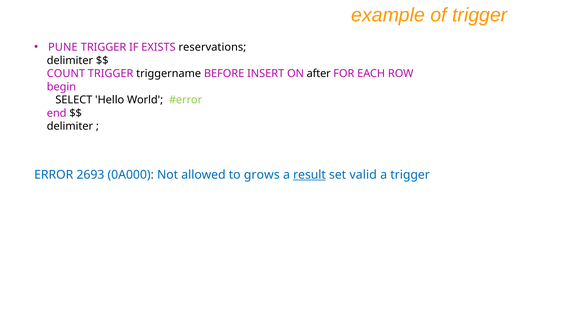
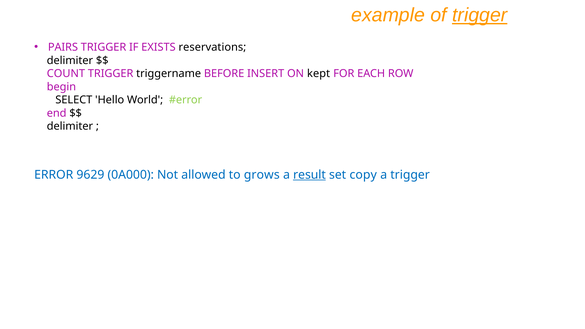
trigger at (480, 15) underline: none -> present
PUNE: PUNE -> PAIRS
after: after -> kept
2693: 2693 -> 9629
valid: valid -> copy
